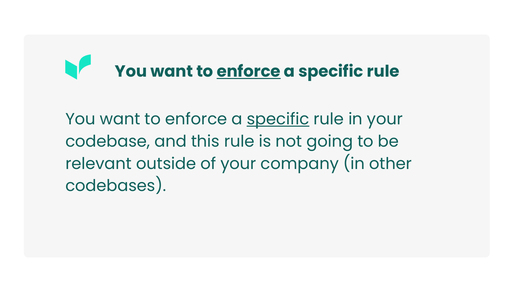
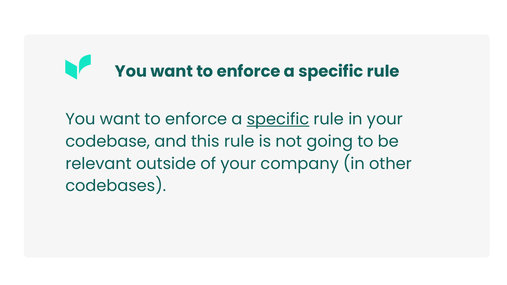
enforce at (249, 72) underline: present -> none
